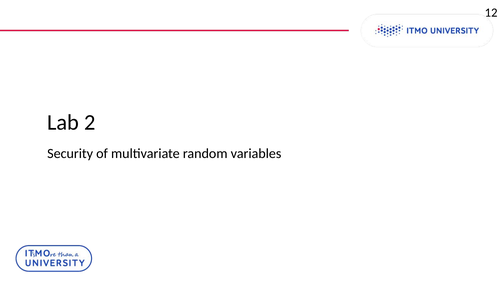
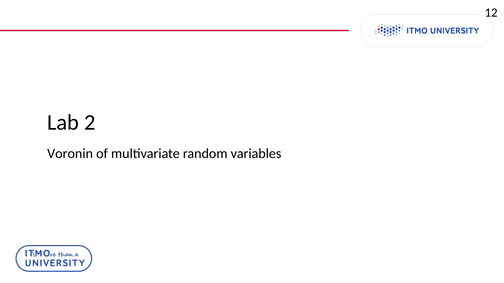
Security: Security -> Voronin
